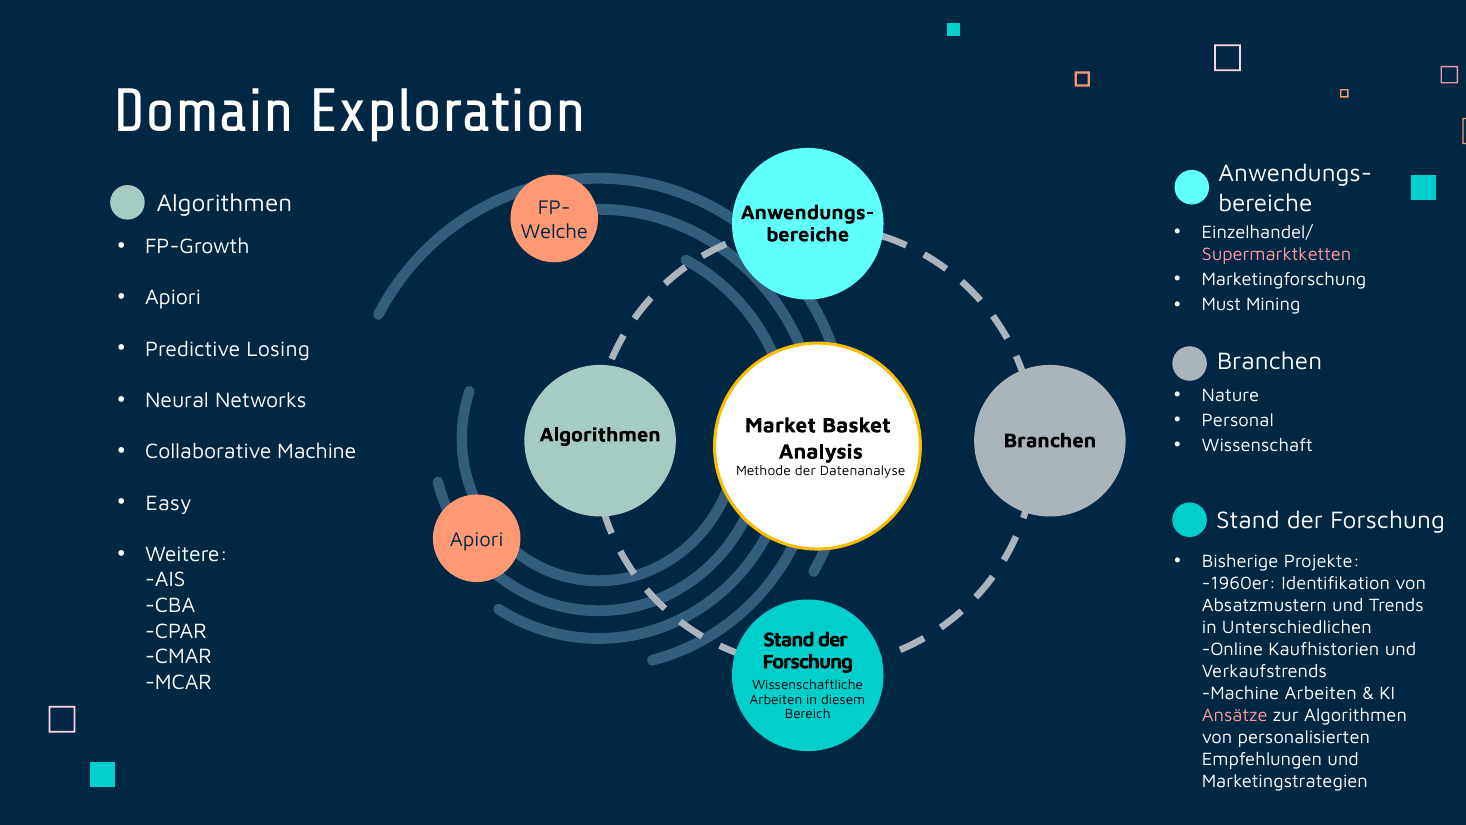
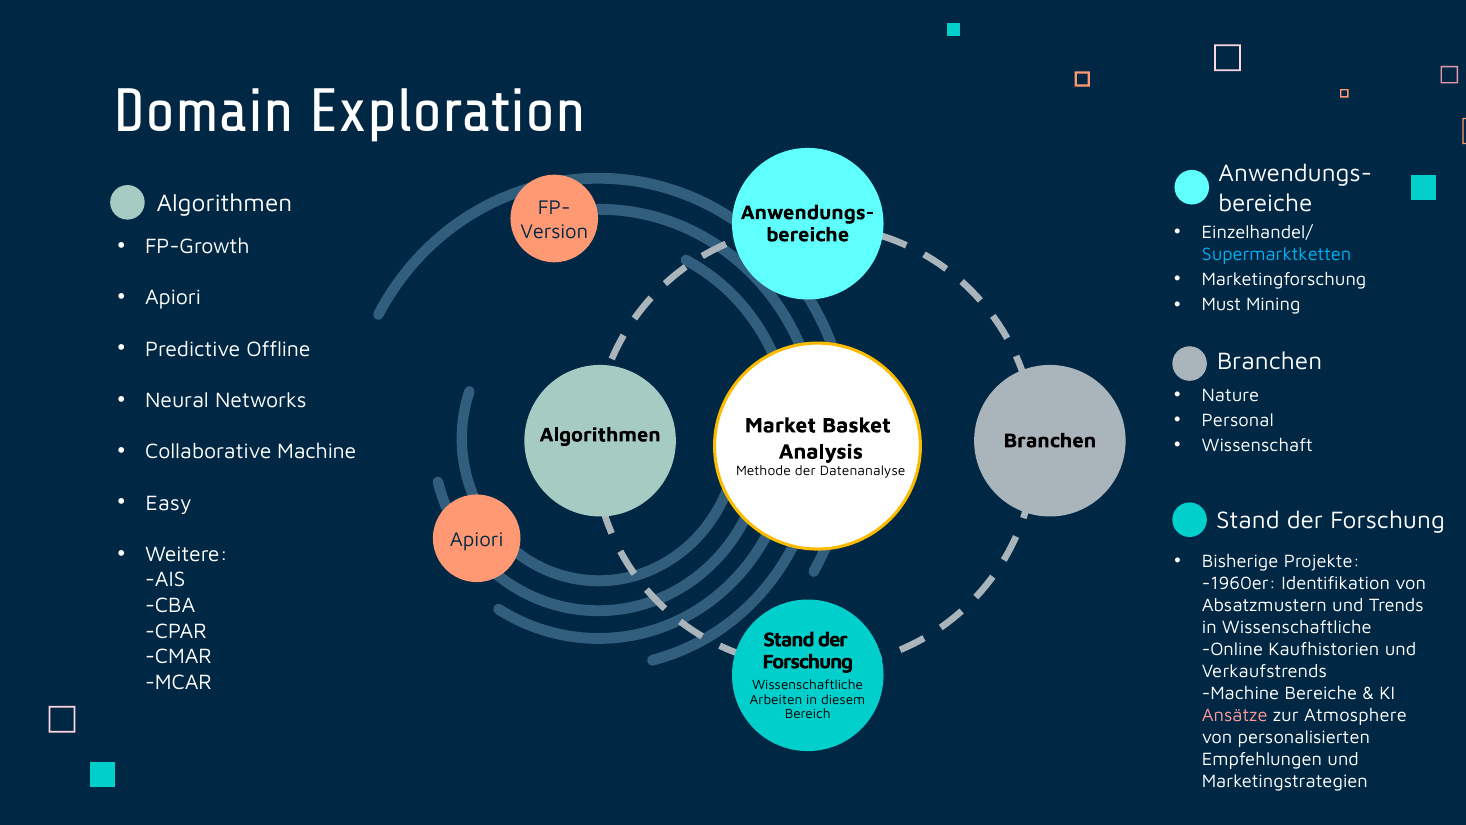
Welche: Welche -> Version
Supermarktketten colour: pink -> light blue
Losing: Losing -> Offline
in Unterschiedlichen: Unterschiedlichen -> Wissenschaftliche
Machine Arbeiten: Arbeiten -> Bereiche
zur Algorithmen: Algorithmen -> Atmosphere
